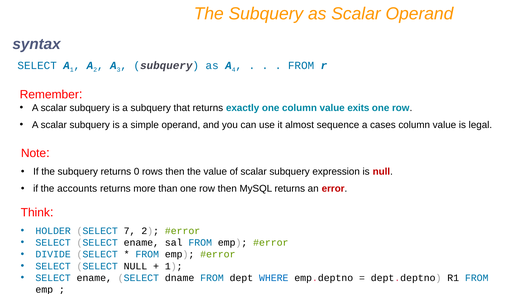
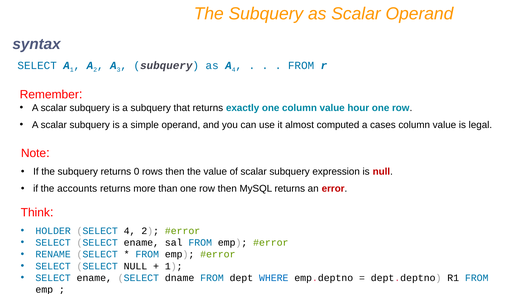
exits: exits -> hour
sequence: sequence -> computed
SELECT 7: 7 -> 4
DIVIDE: DIVIDE -> RENAME
